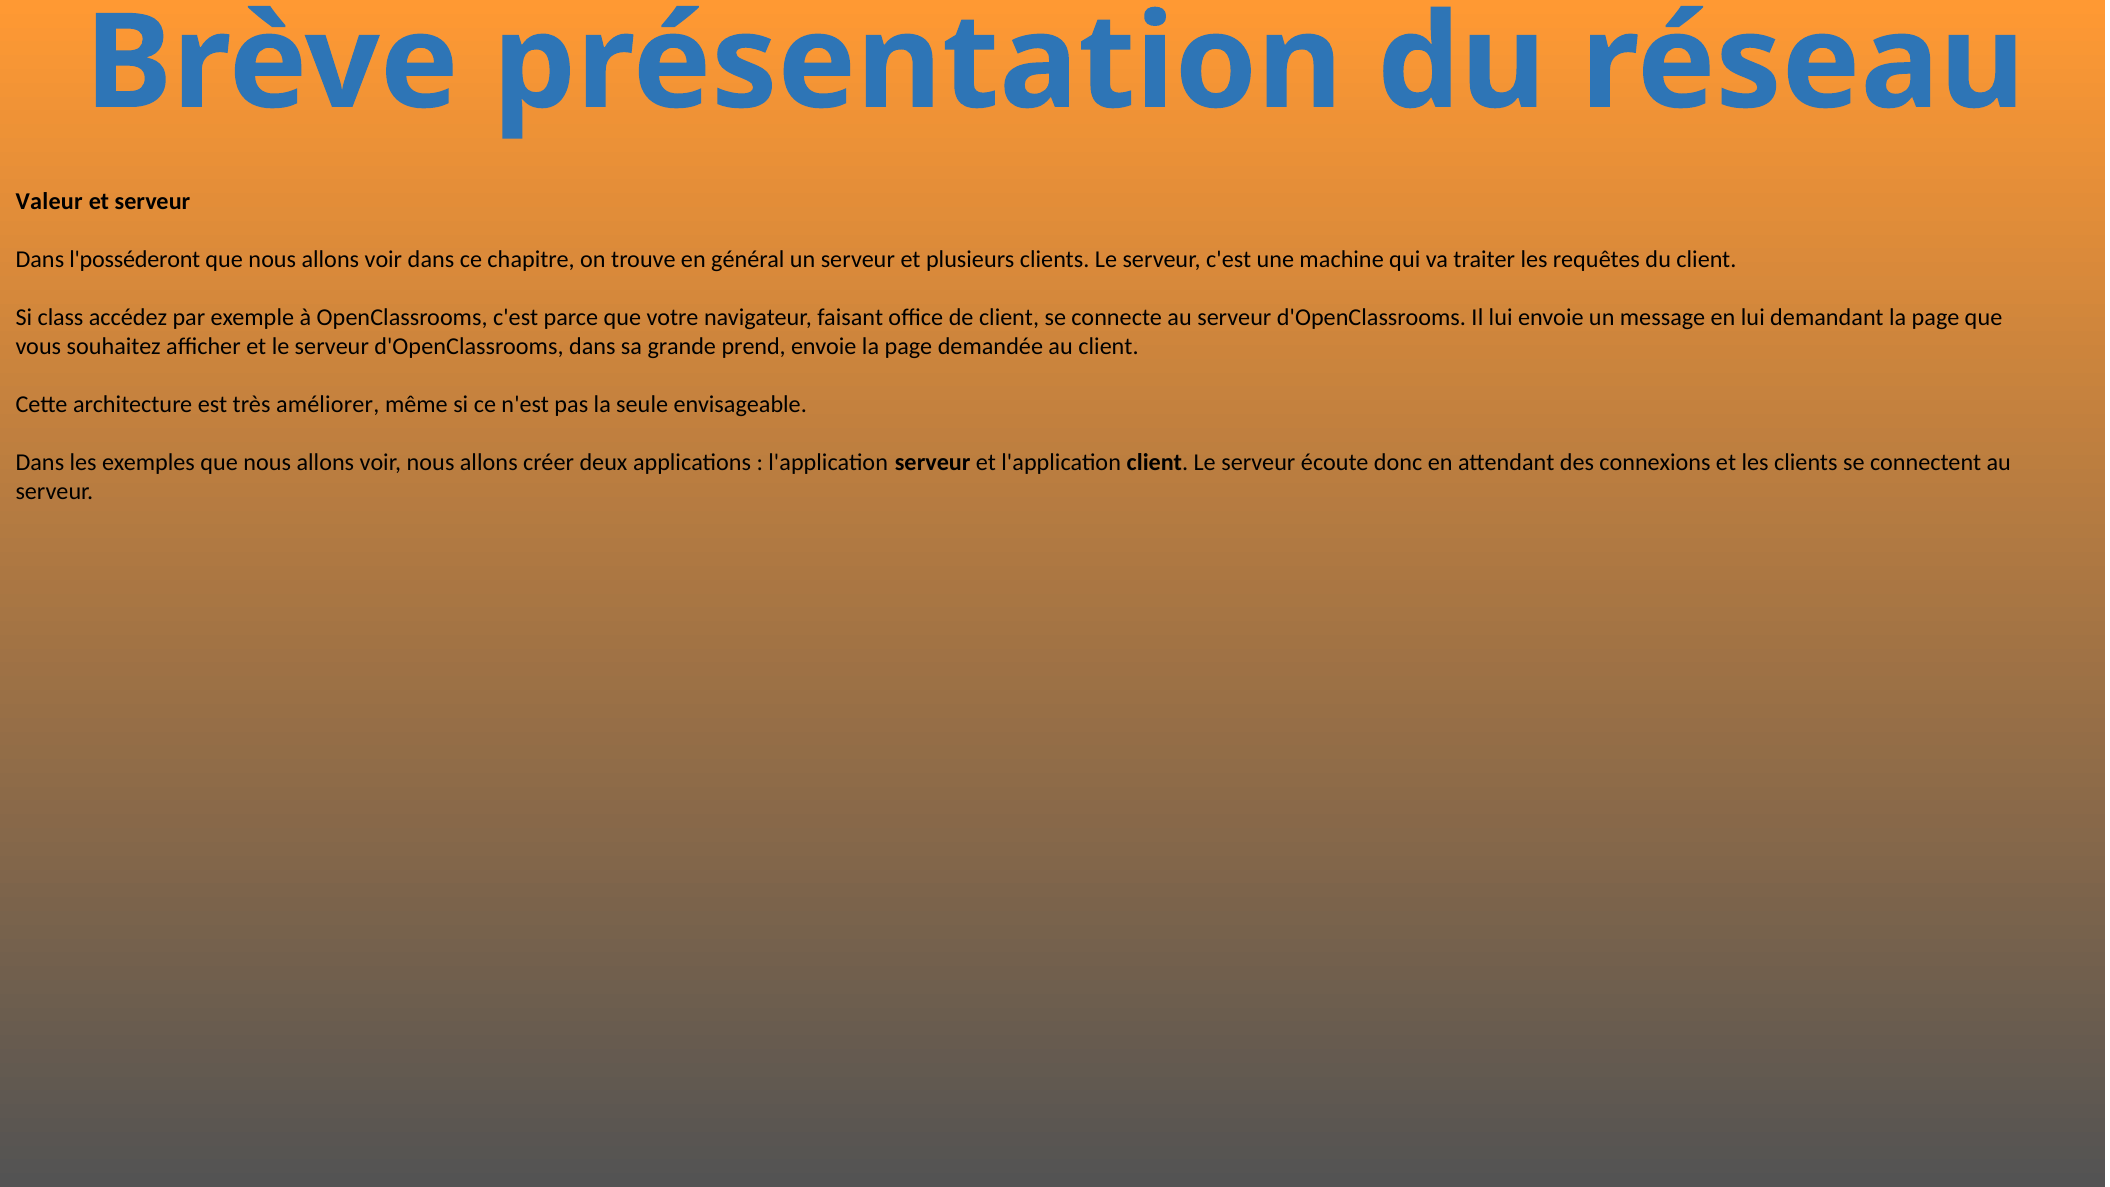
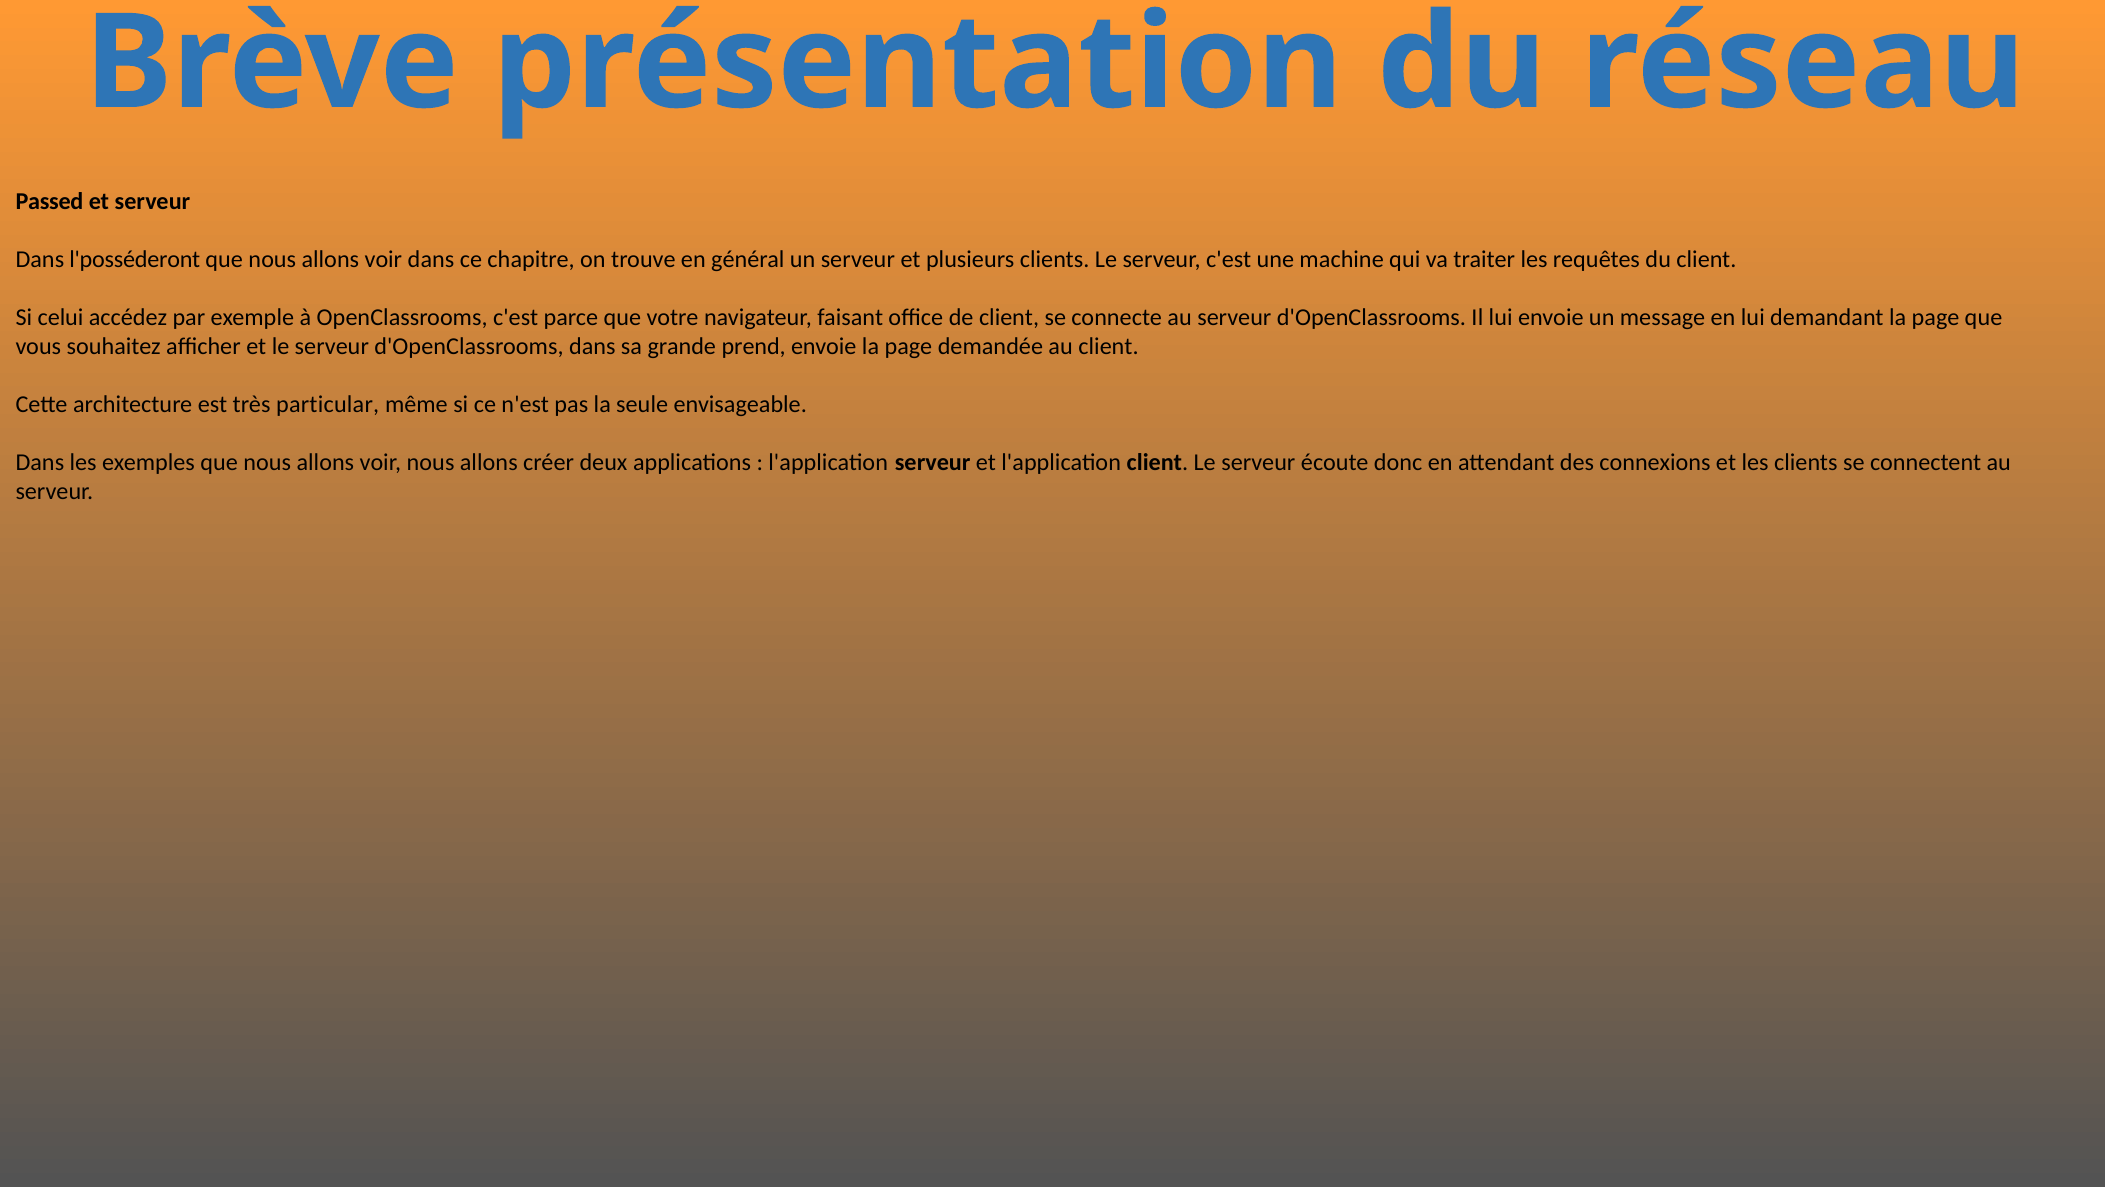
Valeur: Valeur -> Passed
class: class -> celui
améliorer: améliorer -> particular
